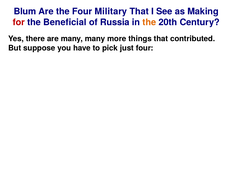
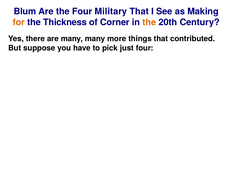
for colour: red -> orange
Beneficial: Beneficial -> Thickness
Russia: Russia -> Corner
